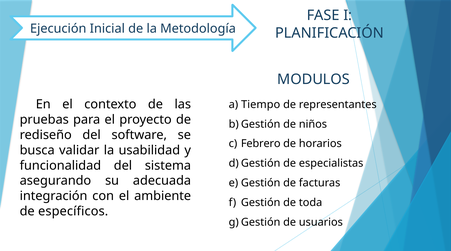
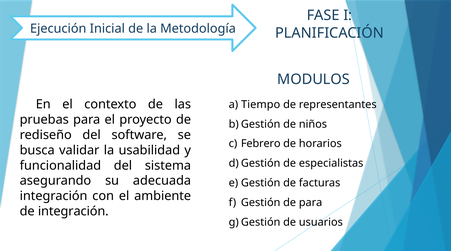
de toda: toda -> para
de específicos: específicos -> integración
